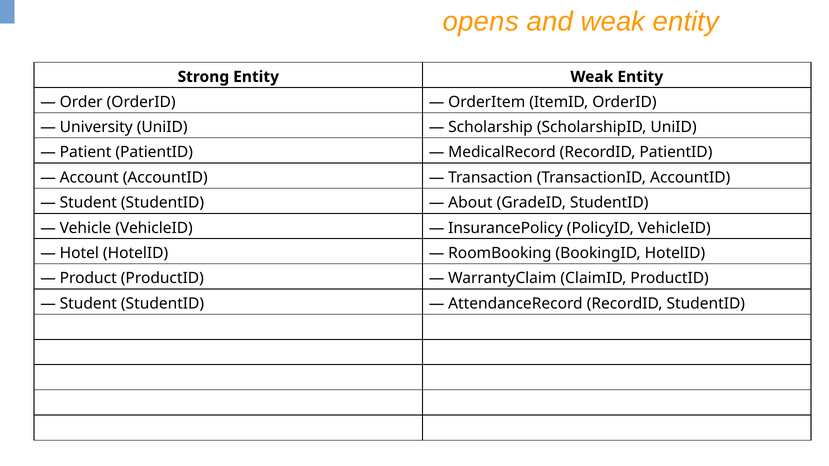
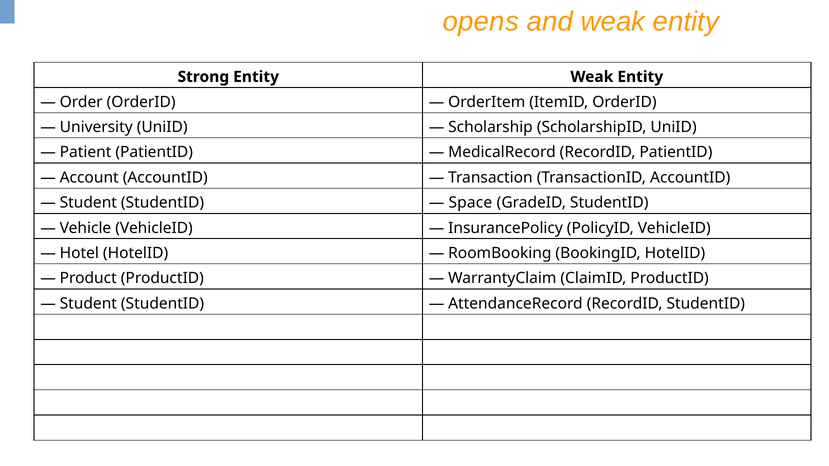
About: About -> Space
